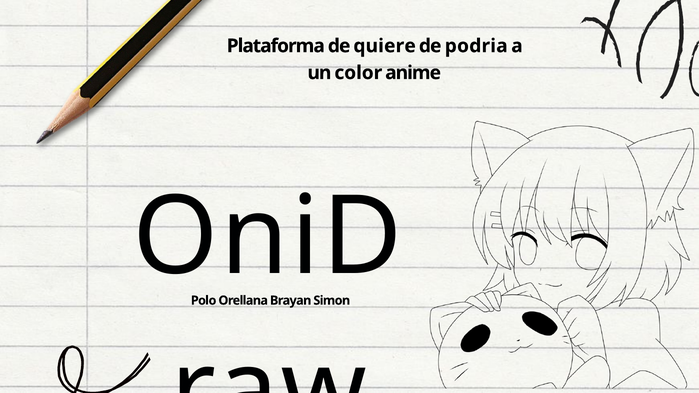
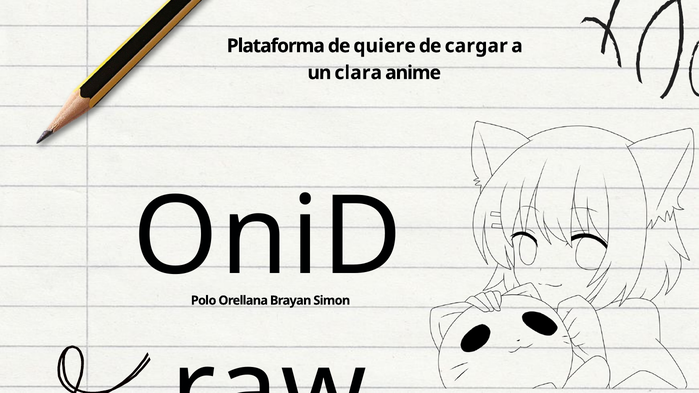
podria: podria -> cargar
color: color -> clara
